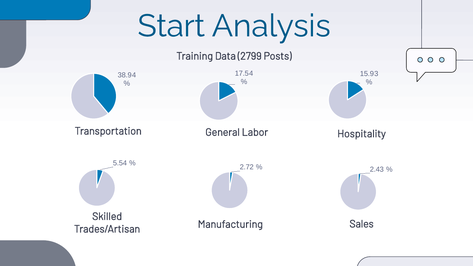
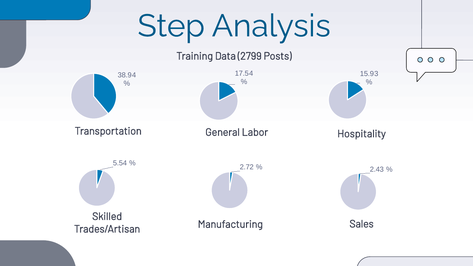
Start: Start -> Step
